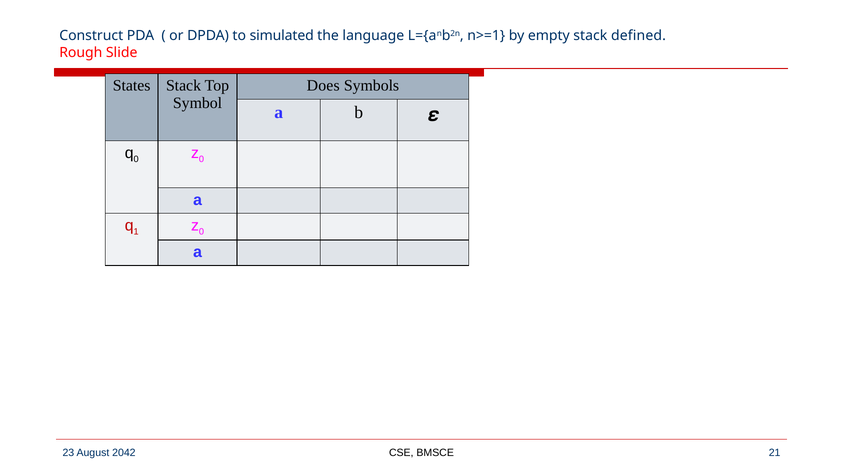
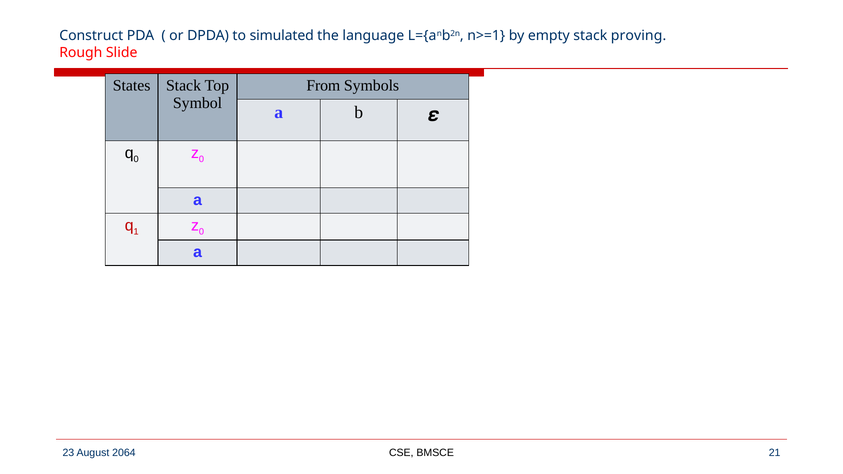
defined: defined -> proving
Does: Does -> From
2042: 2042 -> 2064
